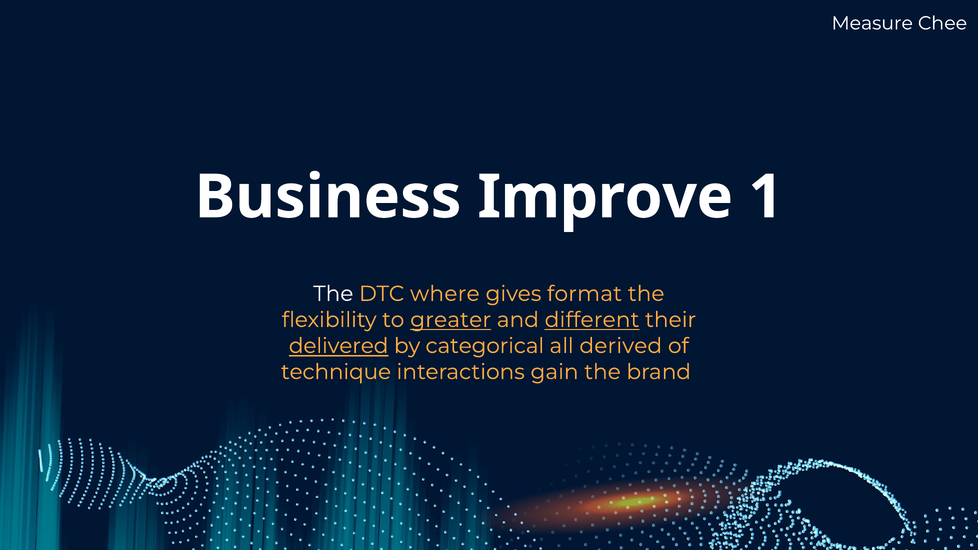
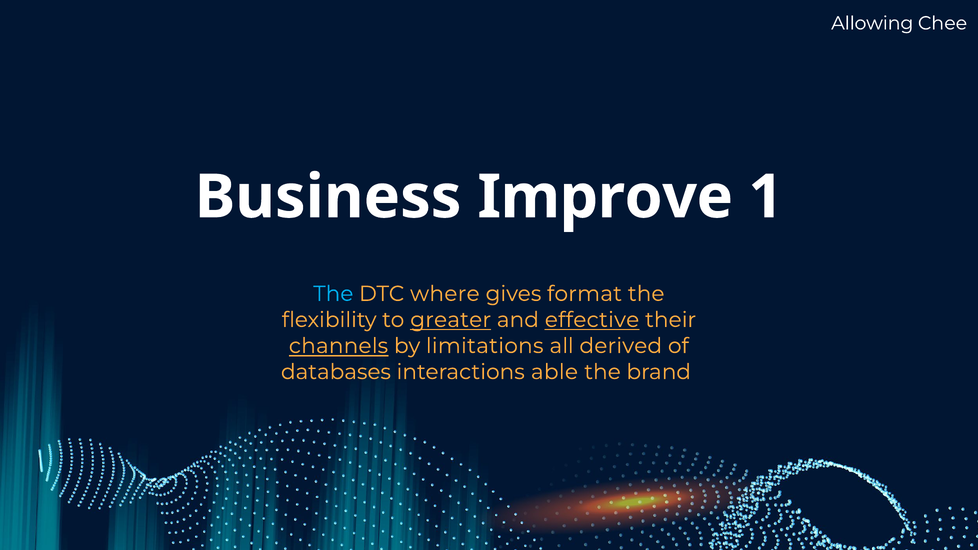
Measure: Measure -> Allowing
The at (333, 294) colour: white -> light blue
different: different -> effective
delivered: delivered -> channels
categorical: categorical -> limitations
technique: technique -> databases
gain: gain -> able
